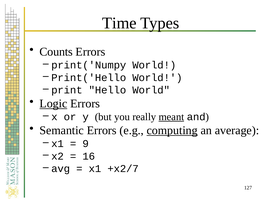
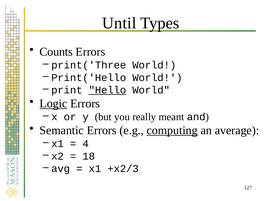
Time: Time -> Until
print('Numpy: print('Numpy -> print('Three
Hello underline: none -> present
meant underline: present -> none
9: 9 -> 4
16: 16 -> 18
+x2/7: +x2/7 -> +x2/3
